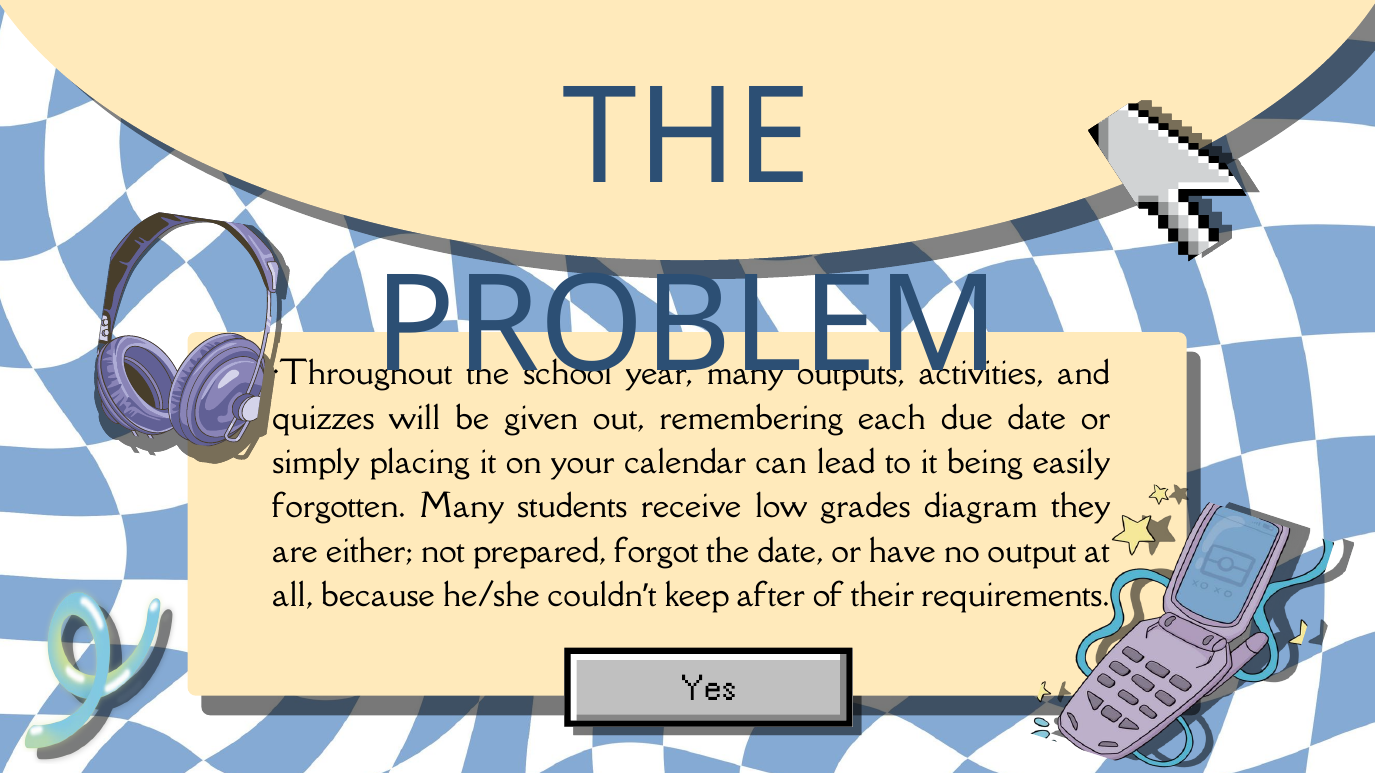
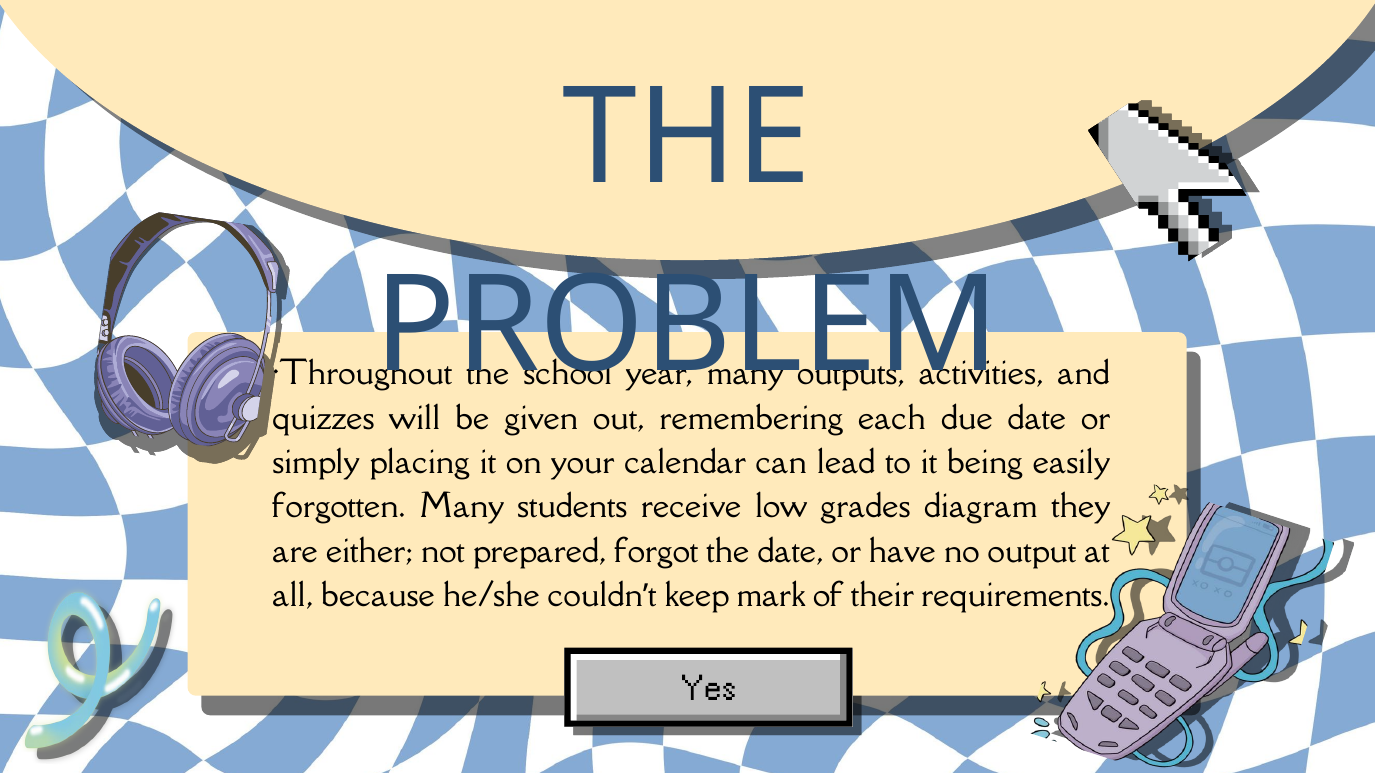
after: after -> mark
